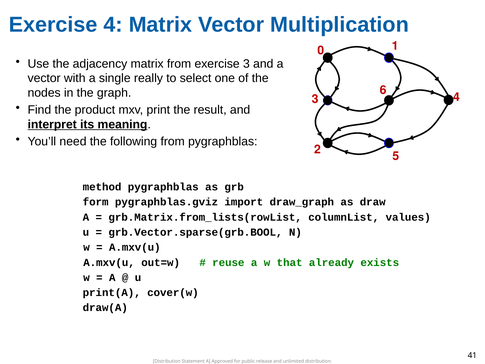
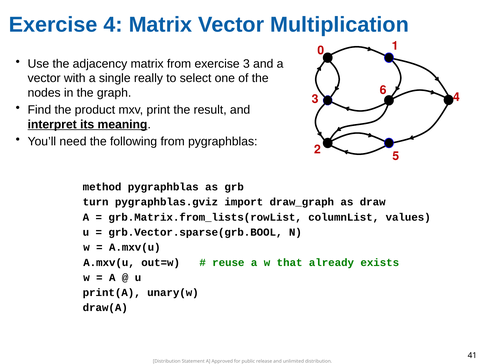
form: form -> turn
cover(w: cover(w -> unary(w
